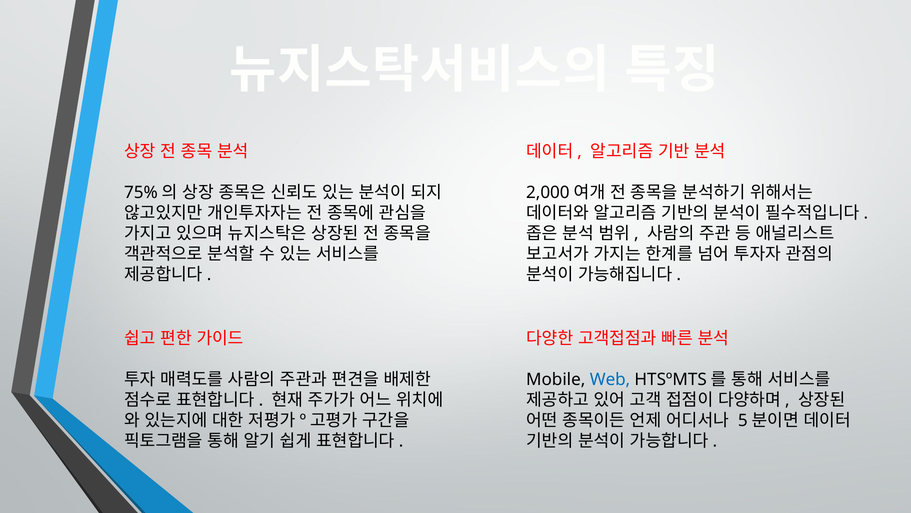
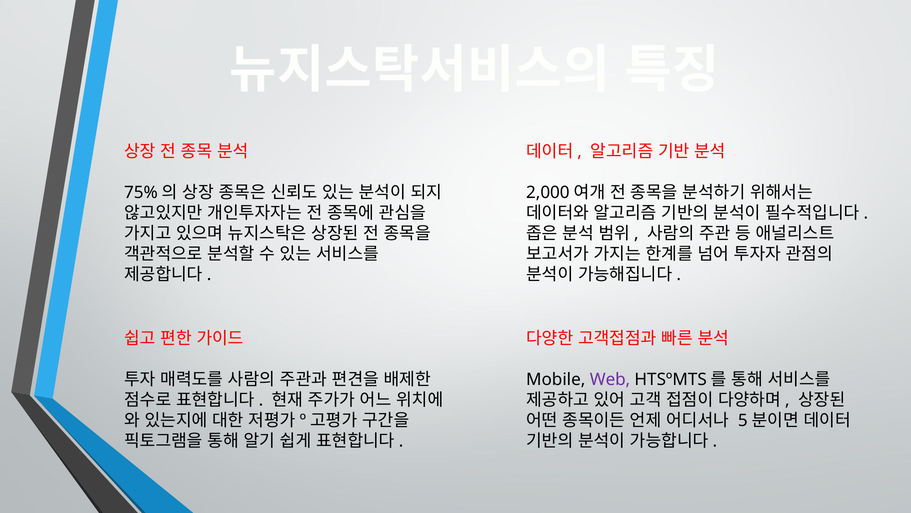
Web colour: blue -> purple
